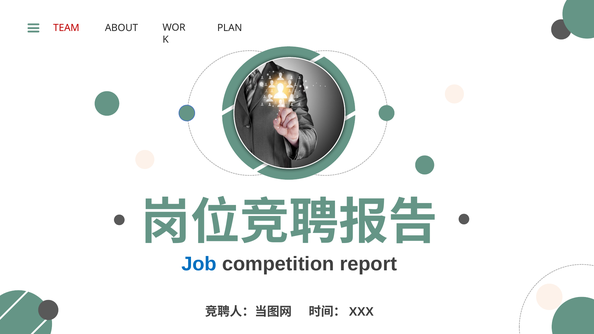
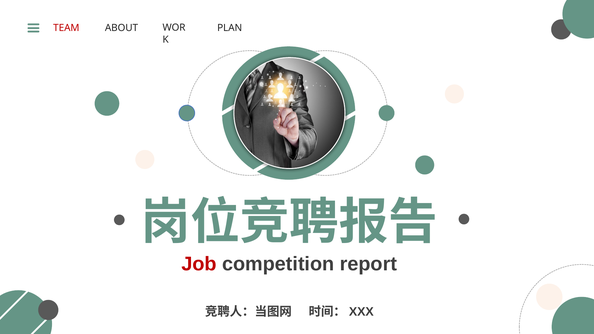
Job colour: blue -> red
